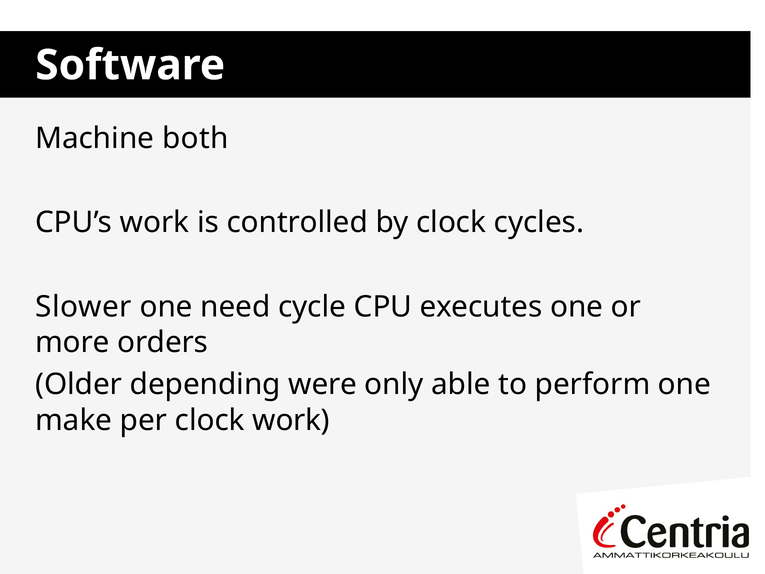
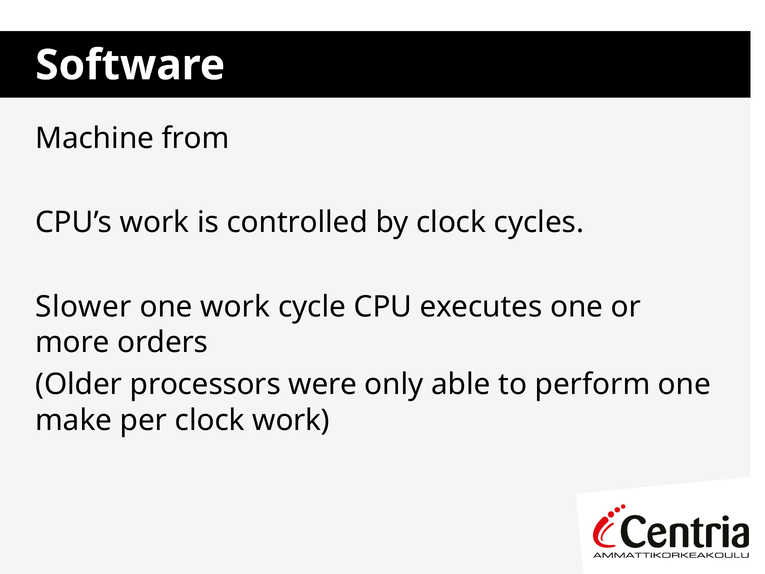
both: both -> from
one need: need -> work
depending: depending -> processors
